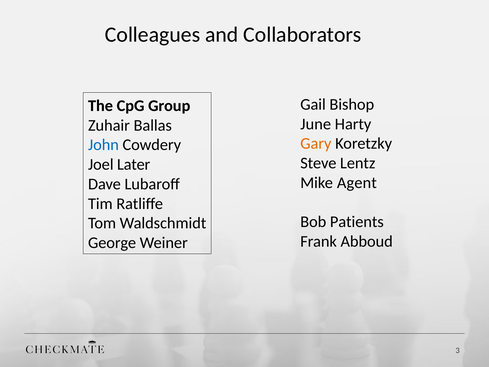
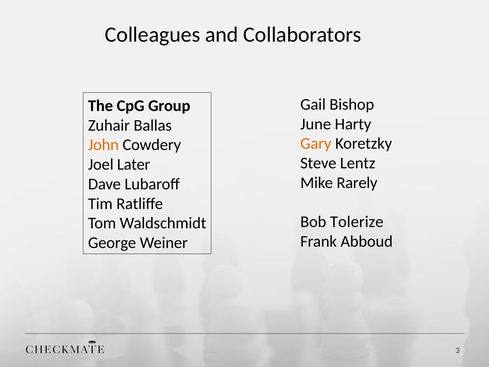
John colour: blue -> orange
Agent: Agent -> Rarely
Patients: Patients -> Tolerize
